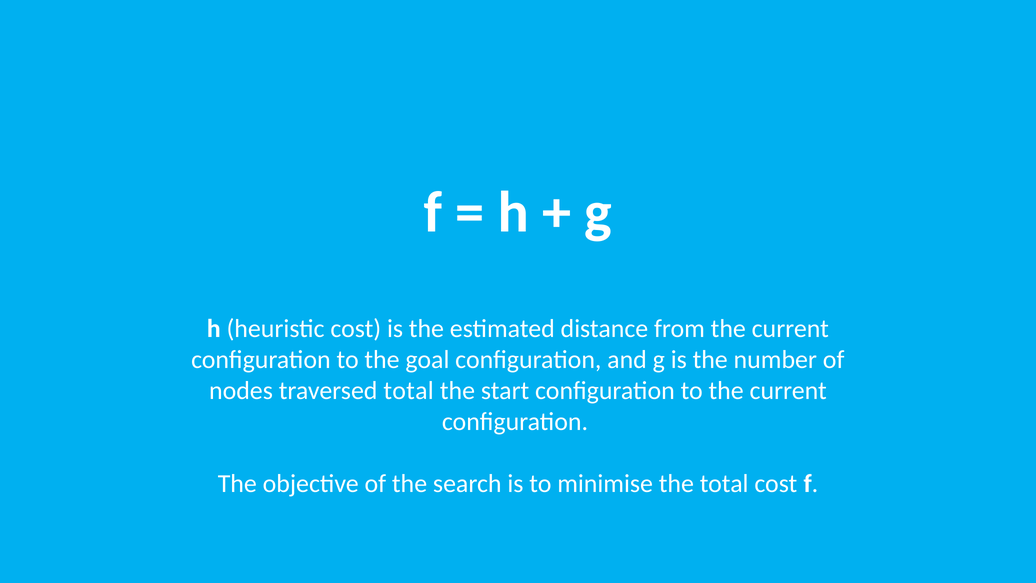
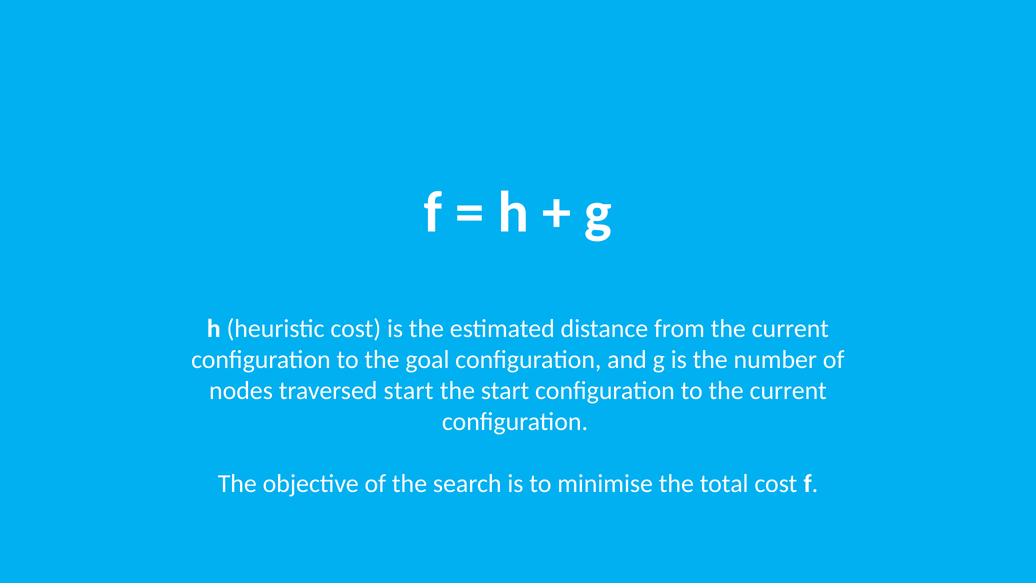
traversed total: total -> start
